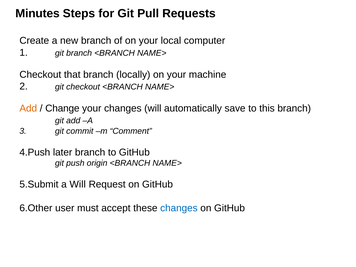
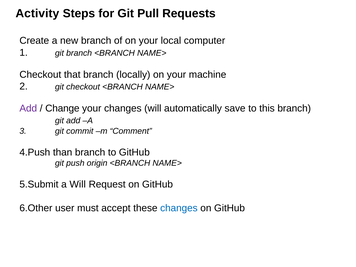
Minutes: Minutes -> Activity
Add at (28, 108) colour: orange -> purple
later: later -> than
